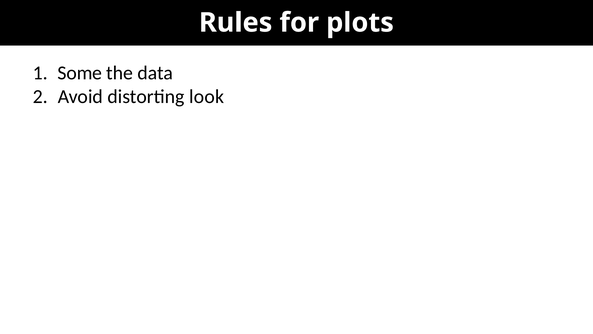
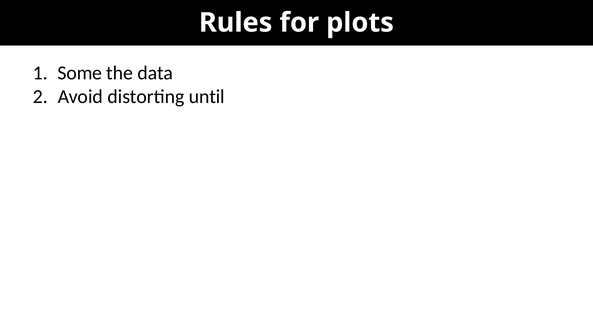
look: look -> until
